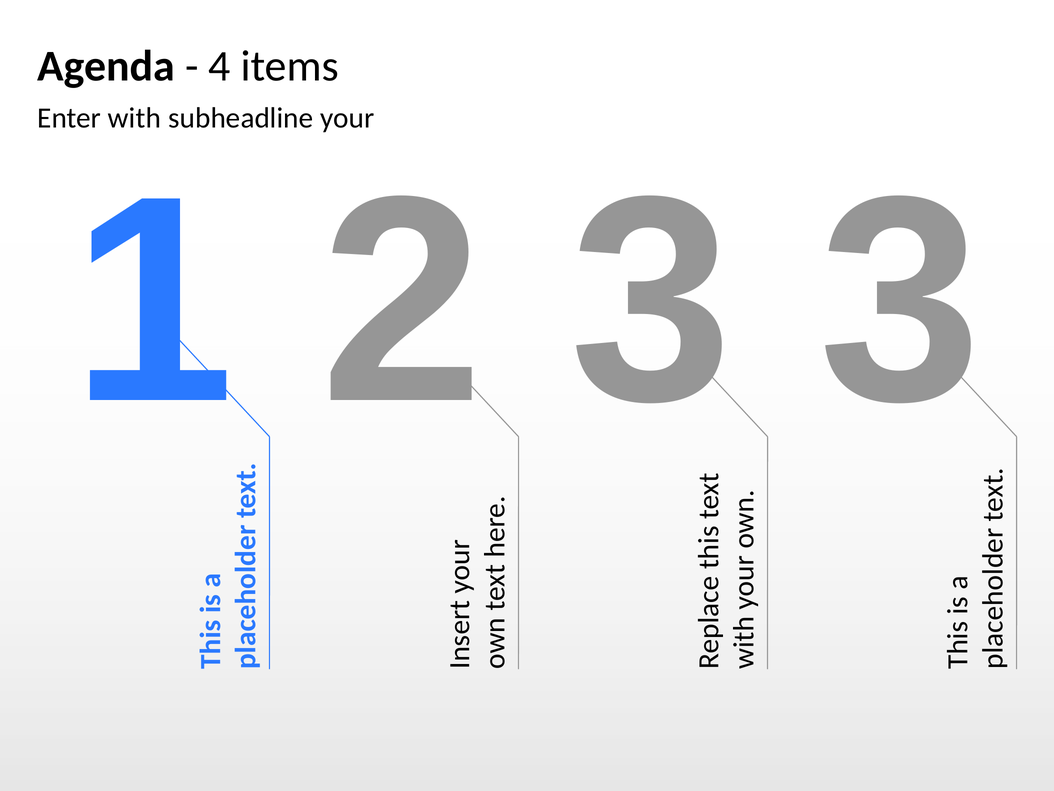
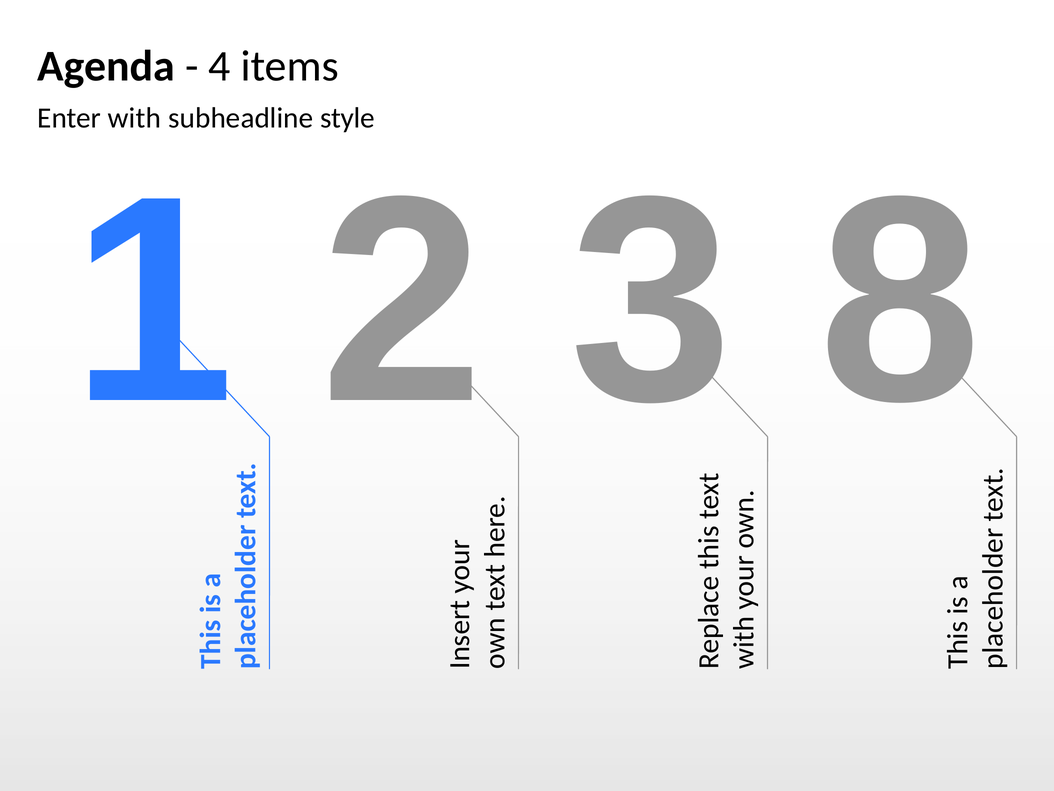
your: your -> style
3 3: 3 -> 8
